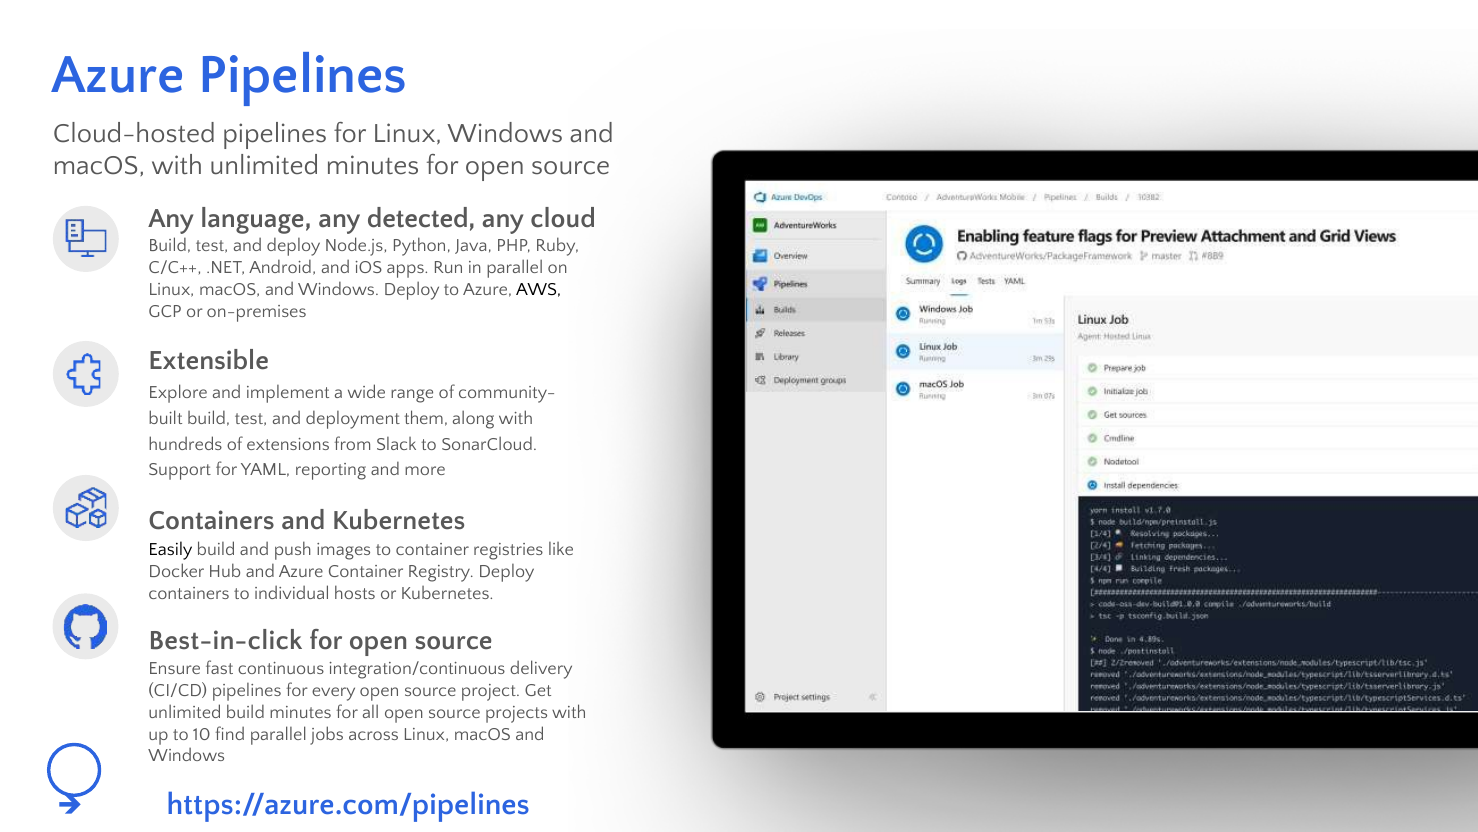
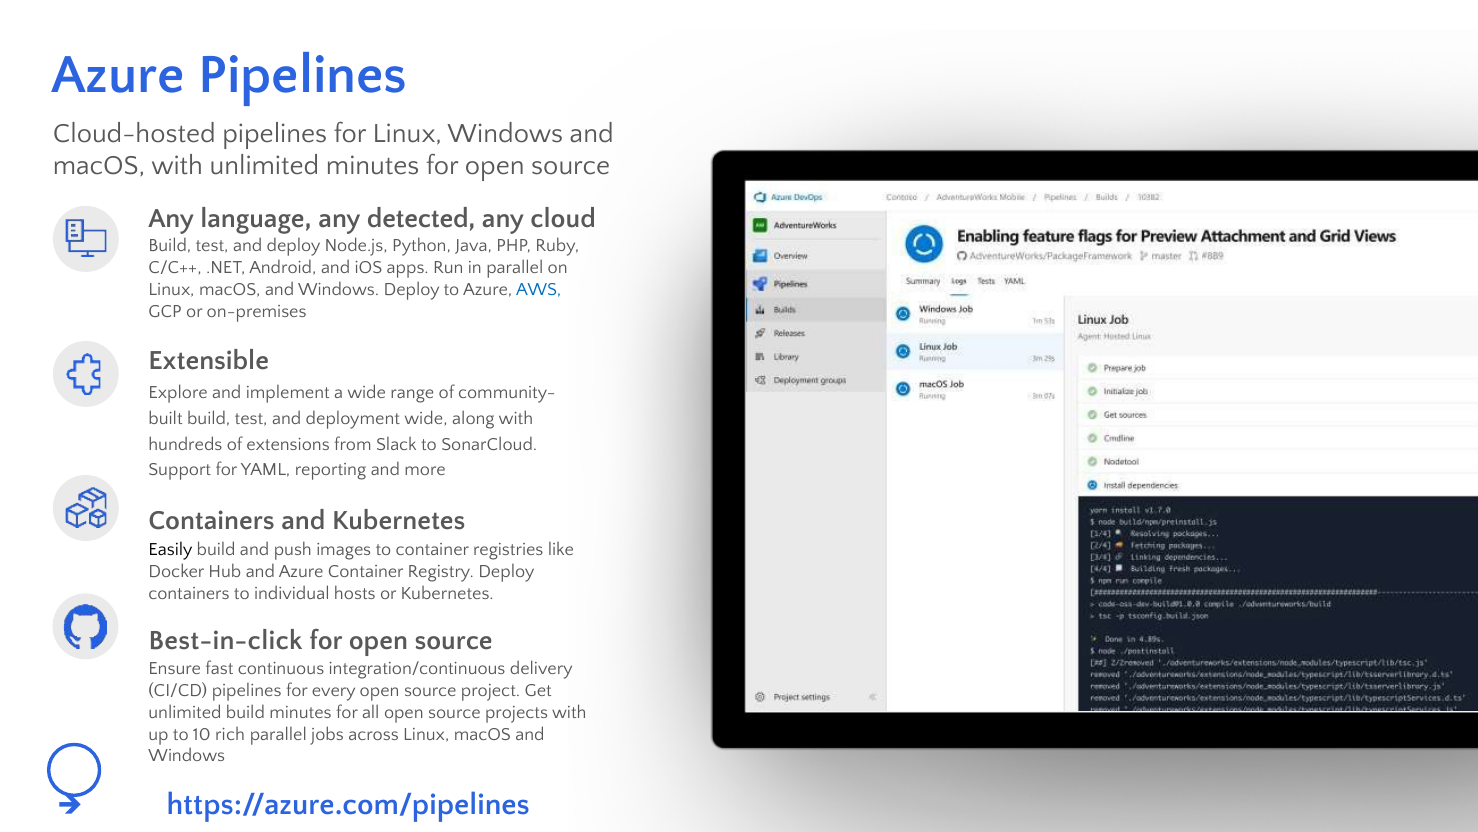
AWS colour: black -> blue
deployment them: them -> wide
find: find -> rich
